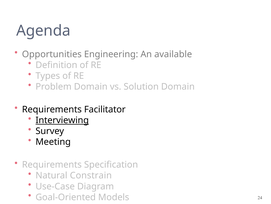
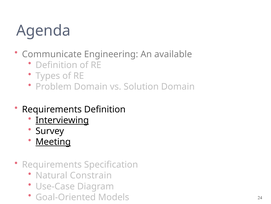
Opportunities: Opportunities -> Communicate
Requirements Facilitator: Facilitator -> Definition
Meeting underline: none -> present
